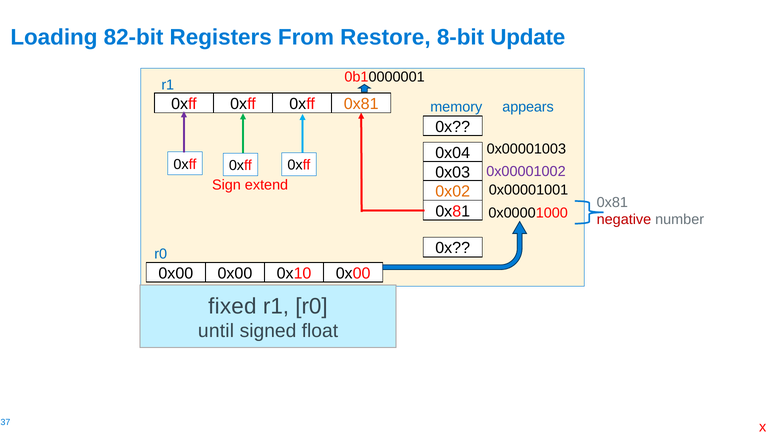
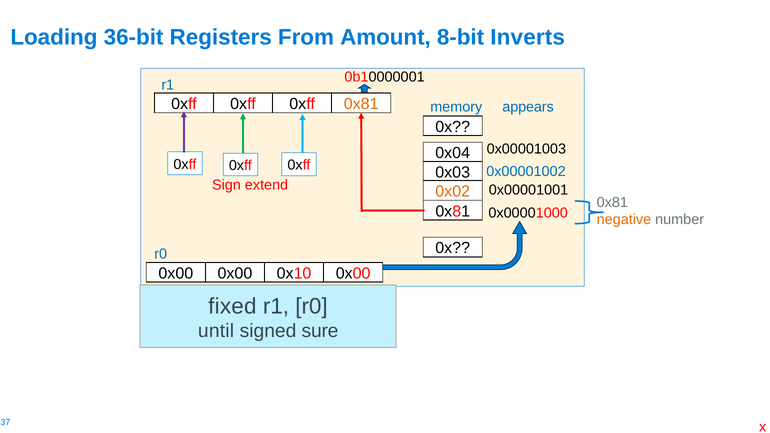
82-bit: 82-bit -> 36-bit
Restore: Restore -> Amount
Update: Update -> Inverts
0x00001002 colour: purple -> blue
negative colour: red -> orange
float: float -> sure
